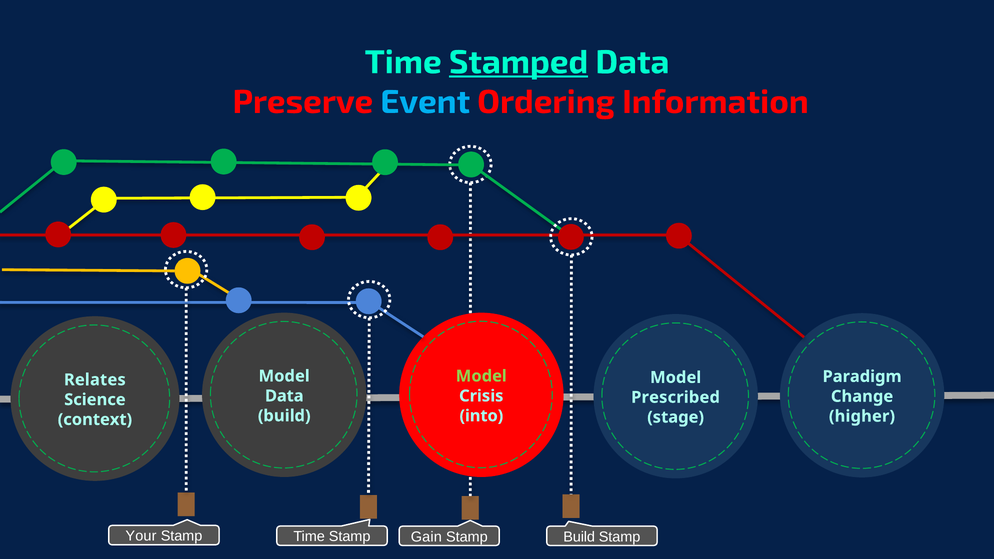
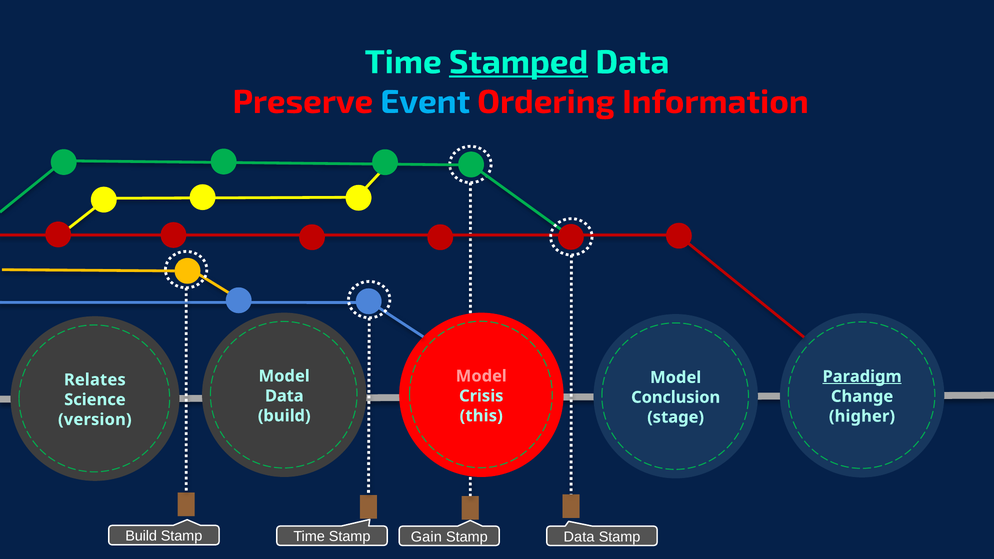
Model at (481, 376) colour: light green -> pink
Paradigm underline: none -> present
Prescribed: Prescribed -> Conclusion
into: into -> this
context: context -> version
Your at (141, 536): Your -> Build
Stamp Build: Build -> Data
